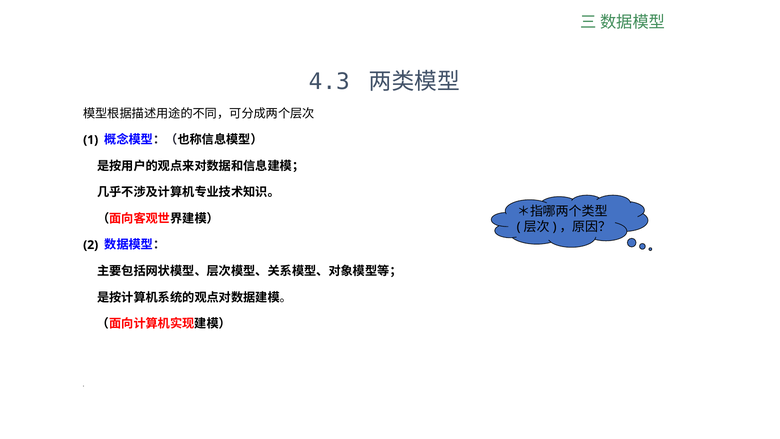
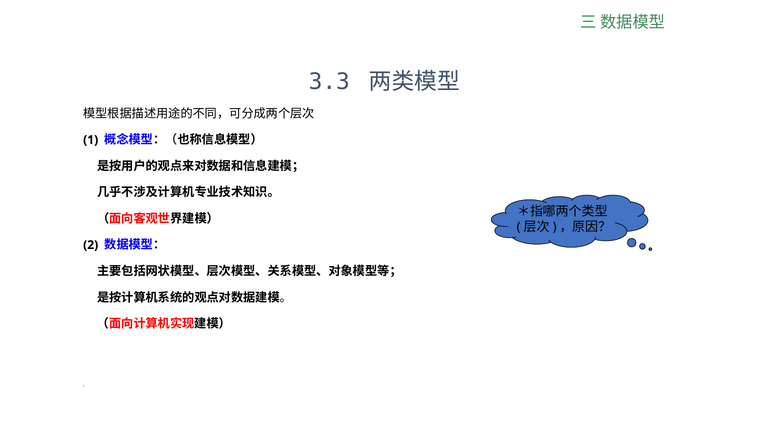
4.3: 4.3 -> 3.3
